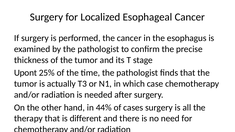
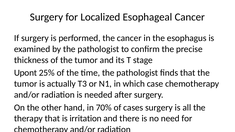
44%: 44% -> 70%
different: different -> irritation
